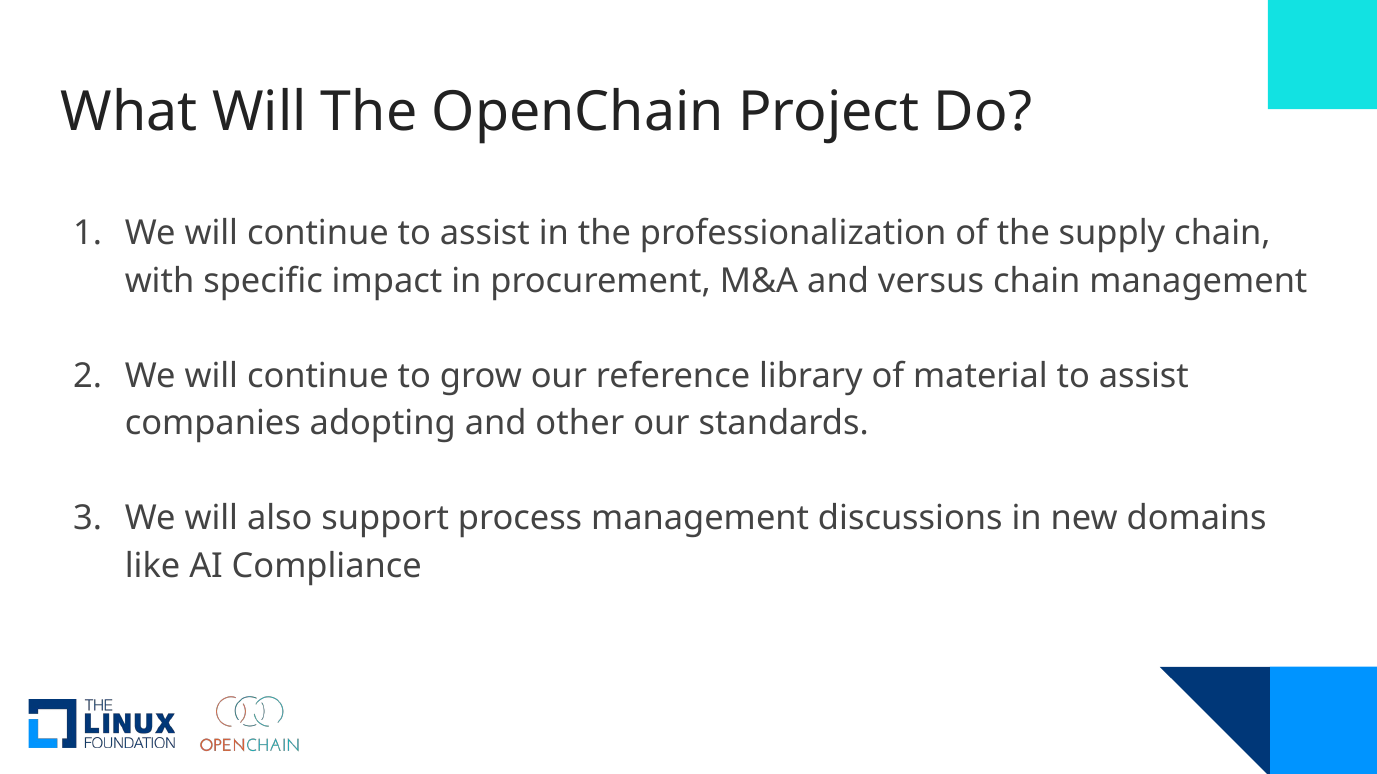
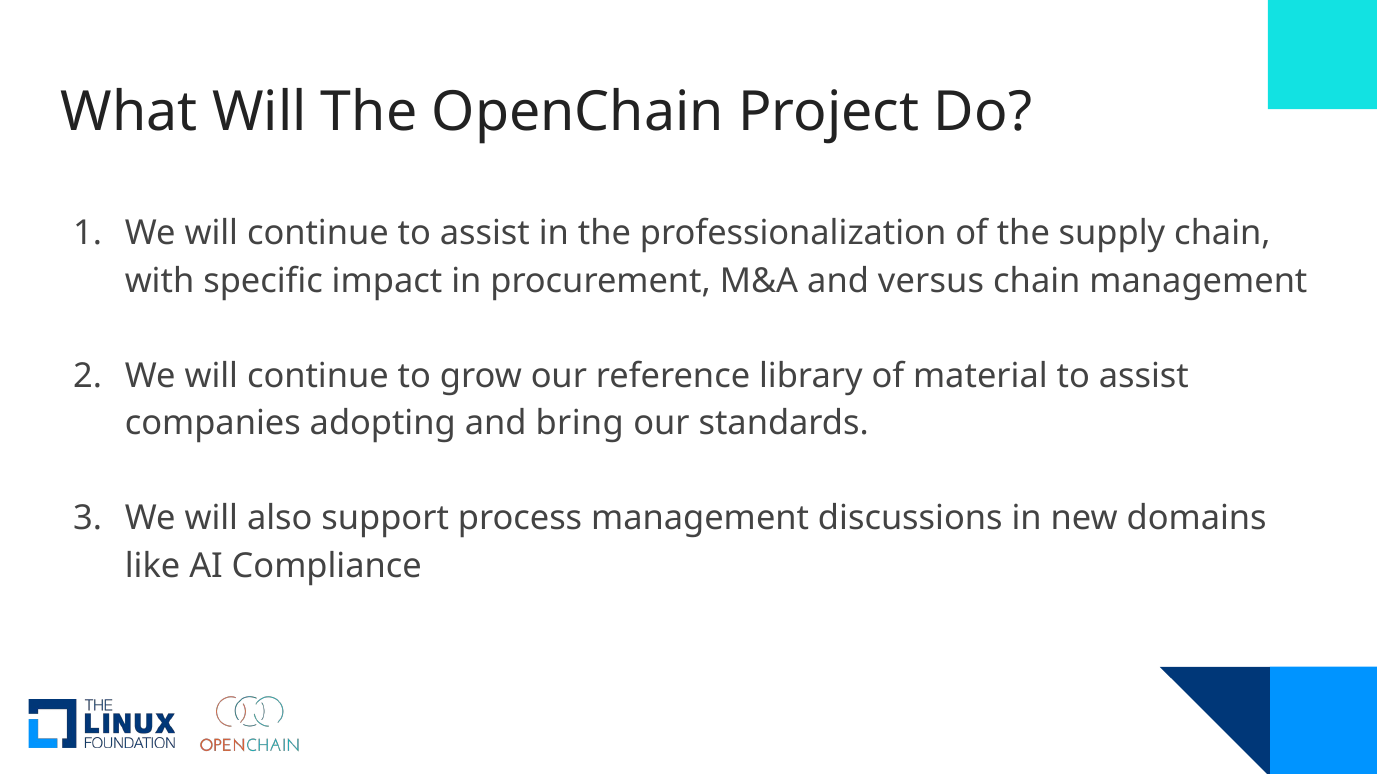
other: other -> bring
